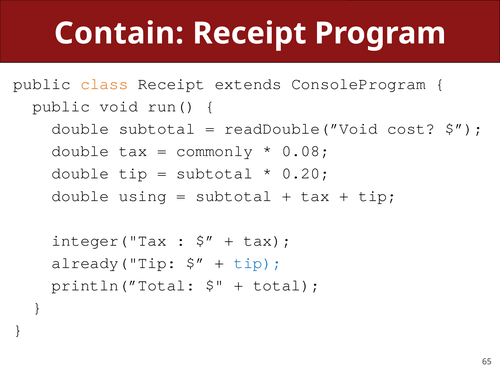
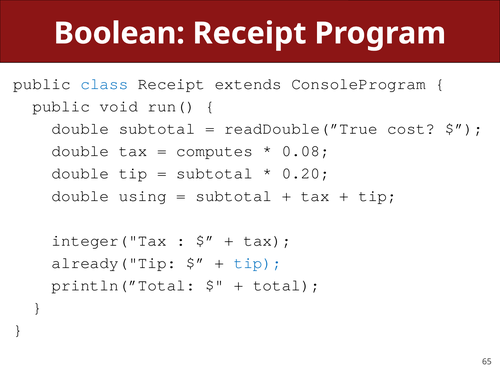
Contain: Contain -> Boolean
class colour: orange -> blue
readDouble(”Void: readDouble(”Void -> readDouble(”True
commonly: commonly -> computes
